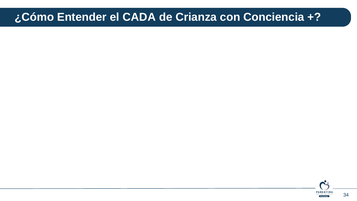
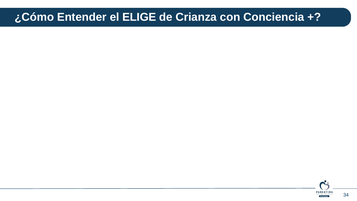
CADA: CADA -> ELIGE
